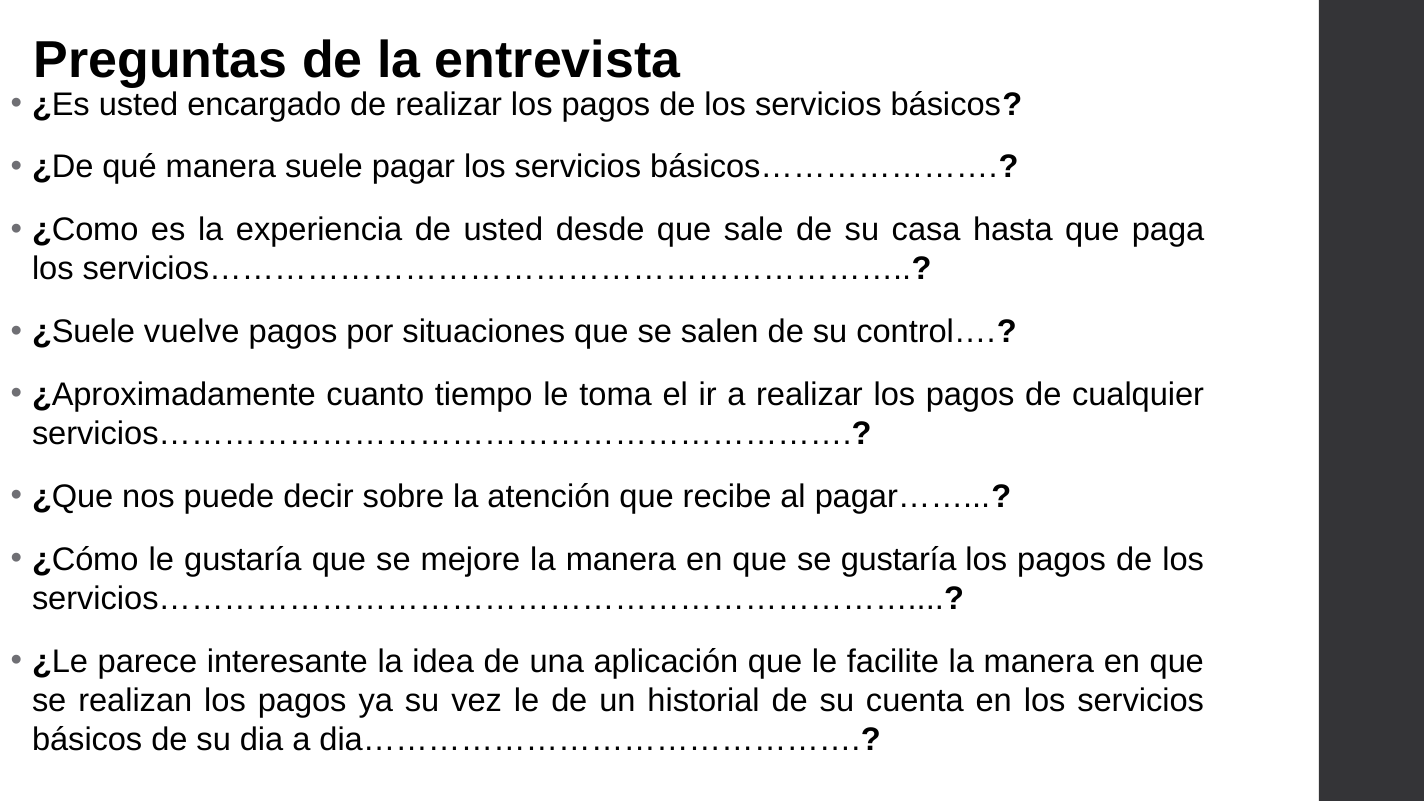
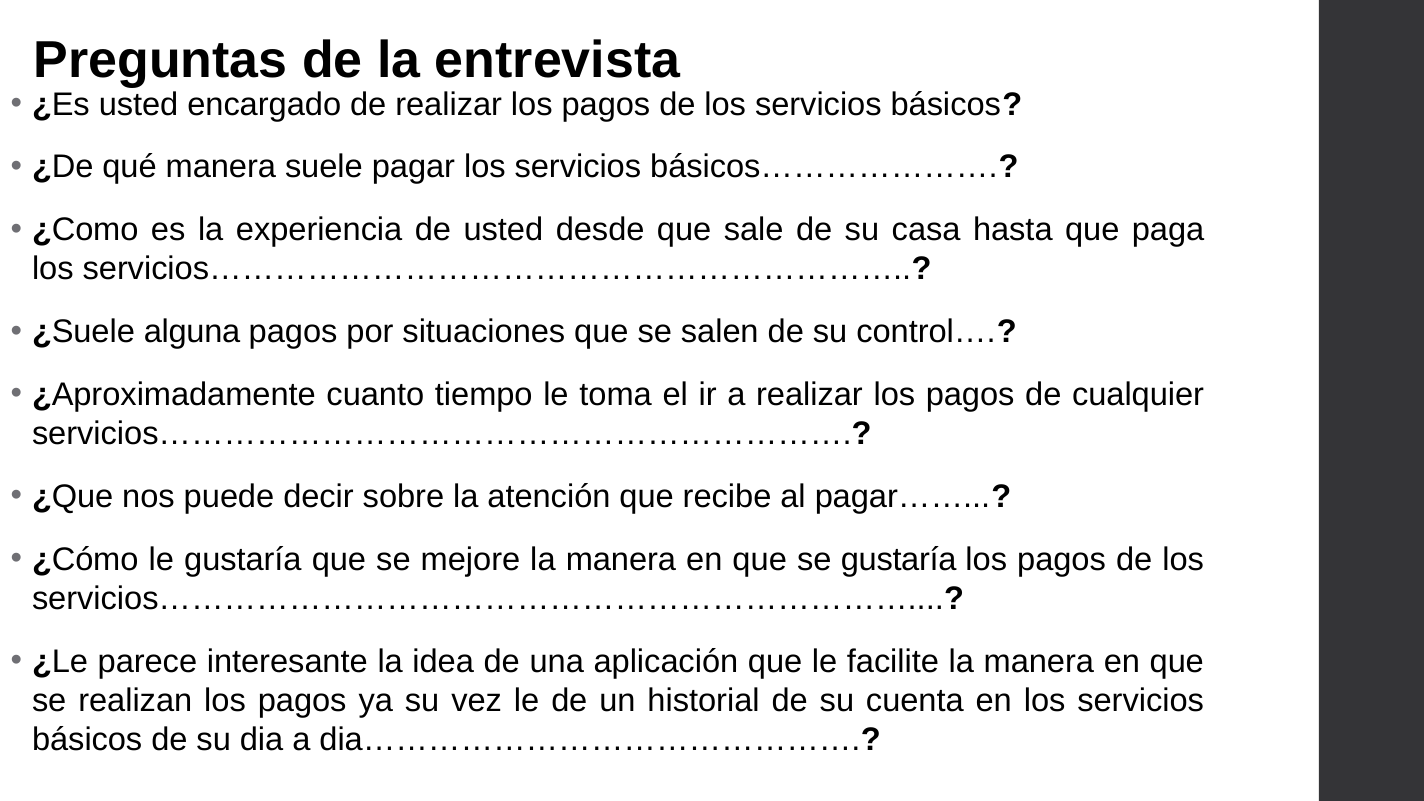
vuelve: vuelve -> alguna
